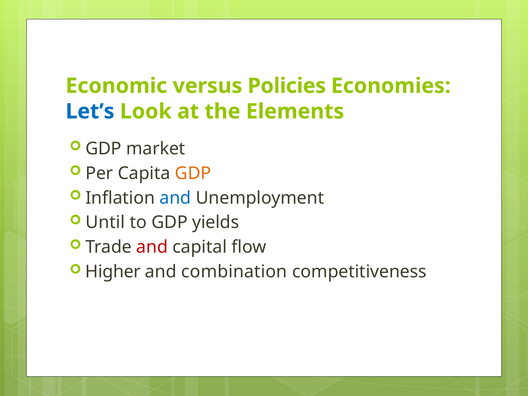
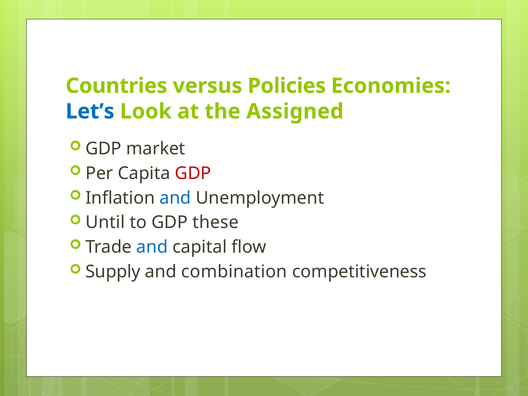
Economic: Economic -> Countries
Elements: Elements -> Assigned
GDP at (193, 173) colour: orange -> red
yields: yields -> these
and at (152, 247) colour: red -> blue
Higher: Higher -> Supply
